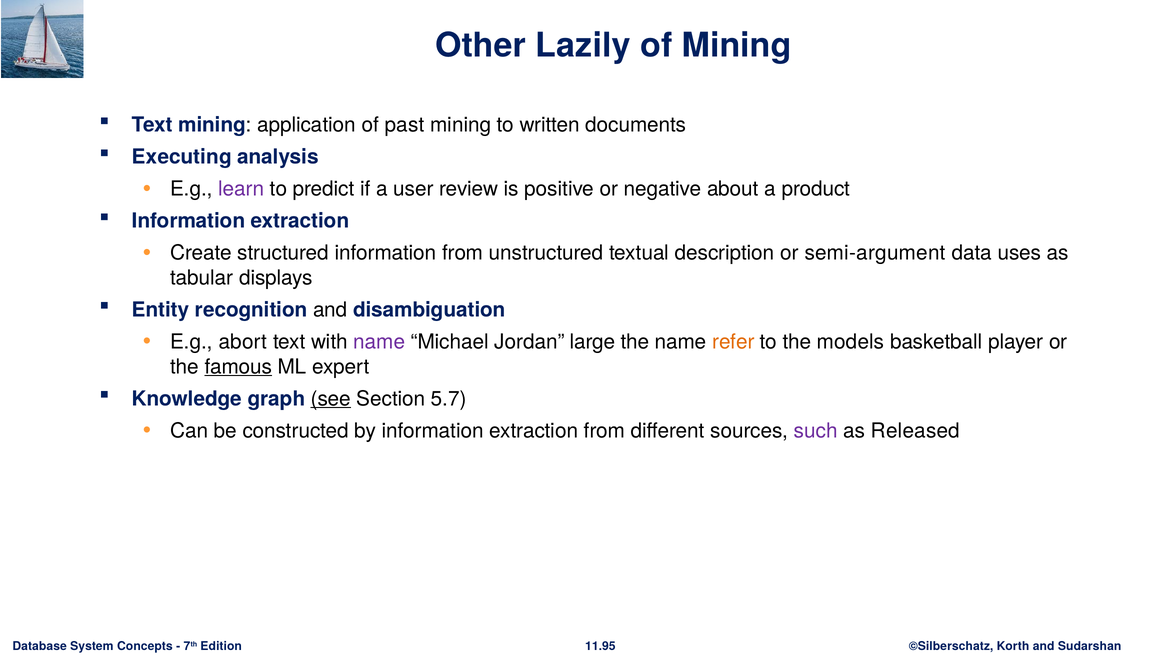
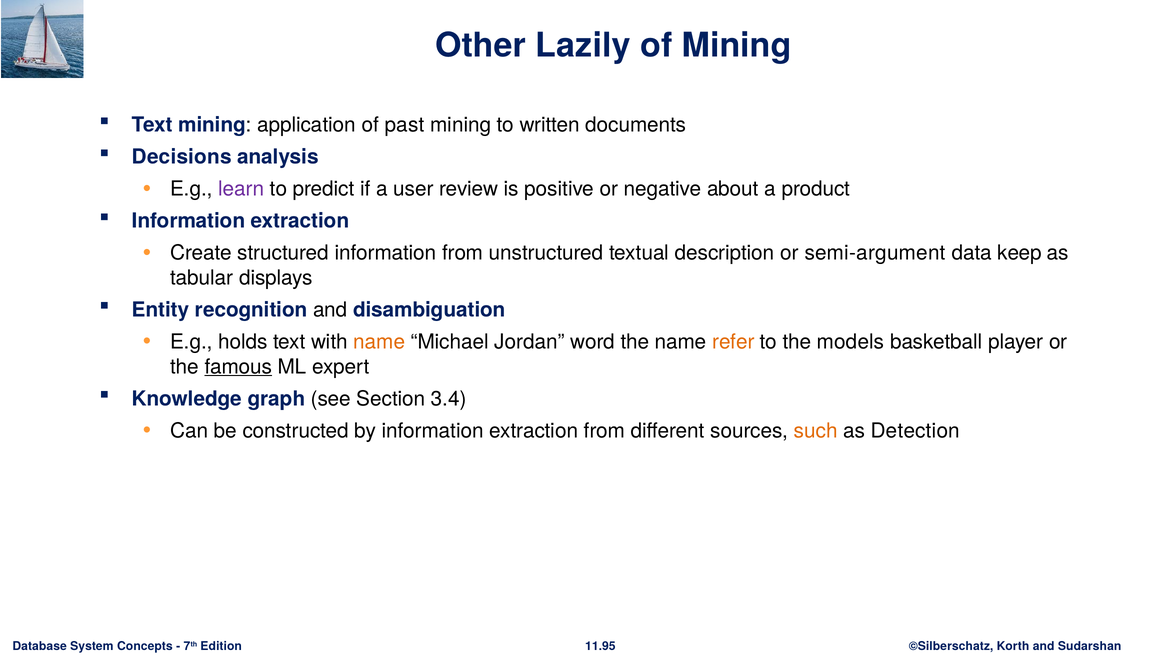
Executing: Executing -> Decisions
uses: uses -> keep
abort: abort -> holds
name at (379, 342) colour: purple -> orange
large: large -> word
see underline: present -> none
5.7: 5.7 -> 3.4
such colour: purple -> orange
Released: Released -> Detection
